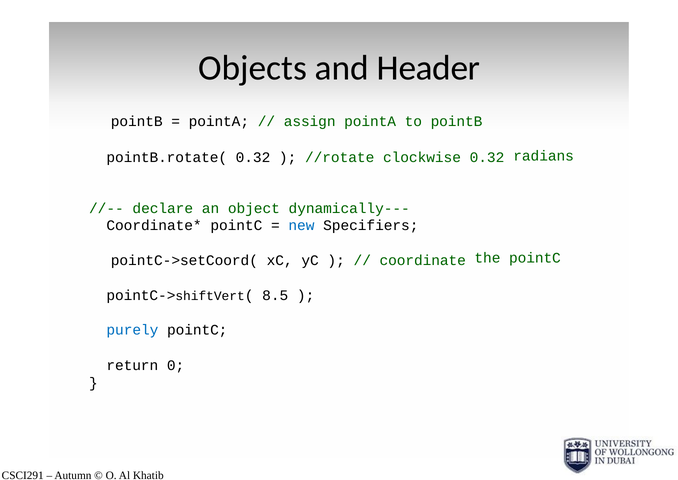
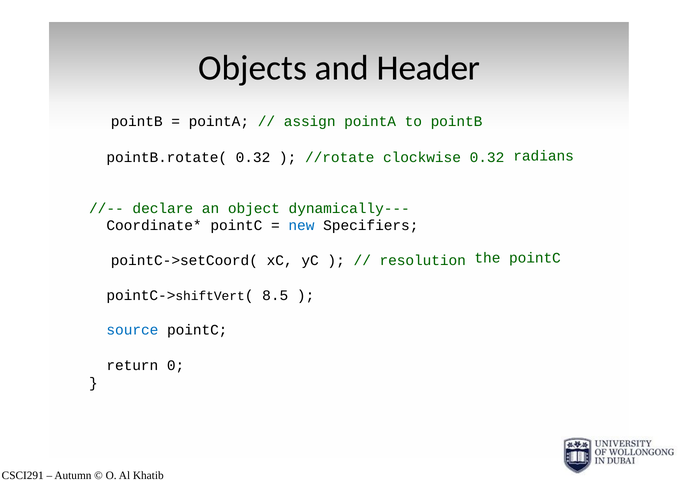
coordinate: coordinate -> resolution
purely: purely -> source
